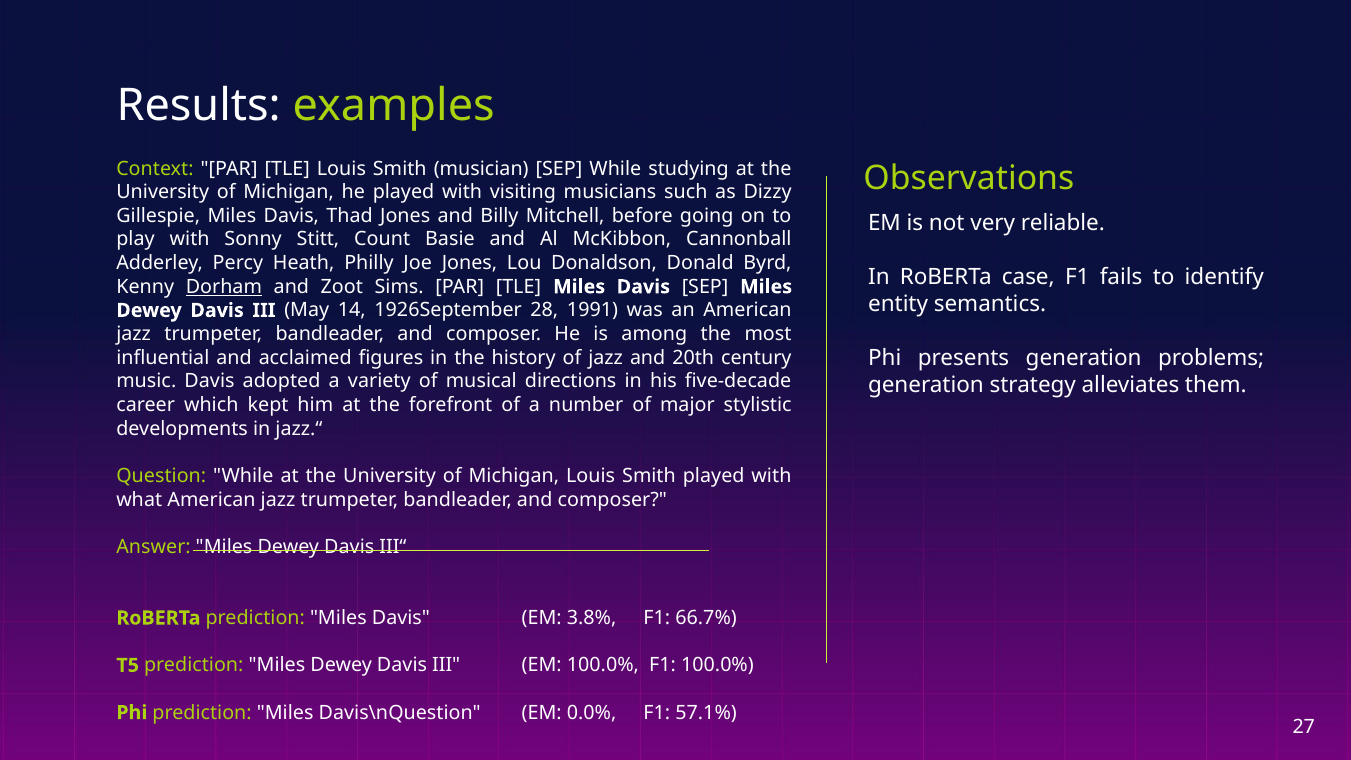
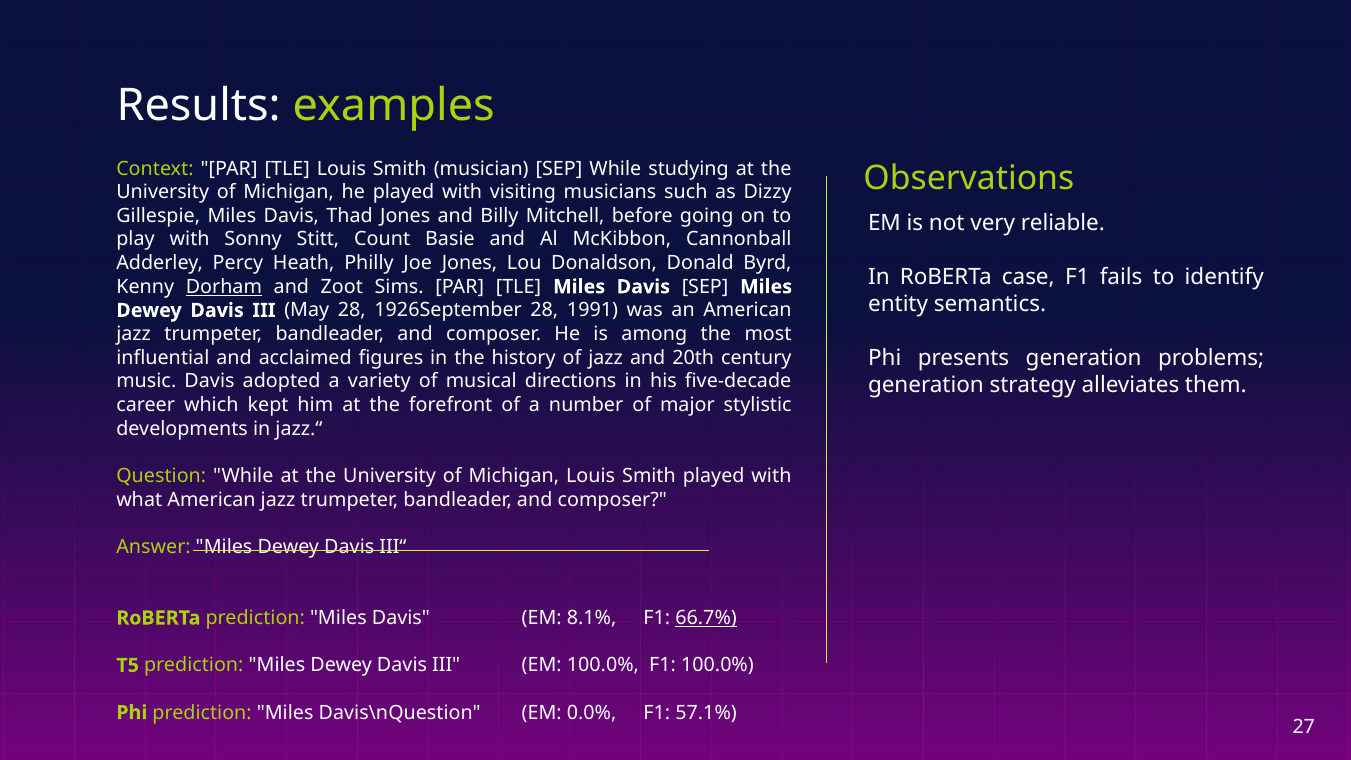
May 14: 14 -> 28
3.8%: 3.8% -> 8.1%
66.7% underline: none -> present
